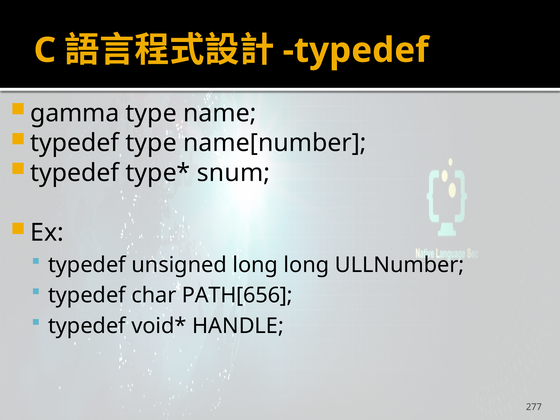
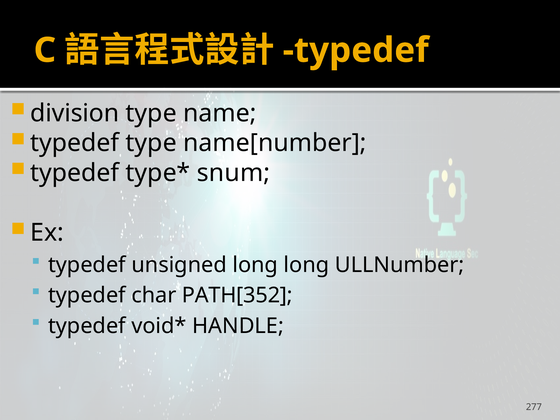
gamma: gamma -> division
PATH[656: PATH[656 -> PATH[352
